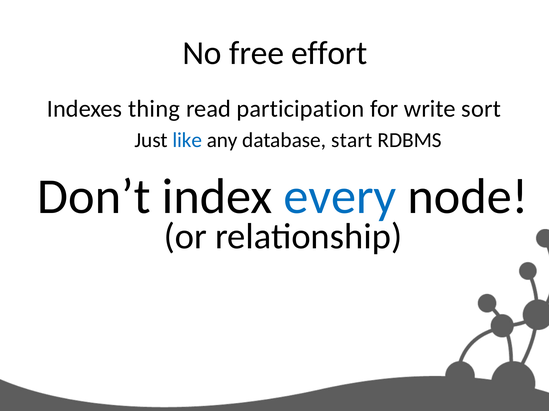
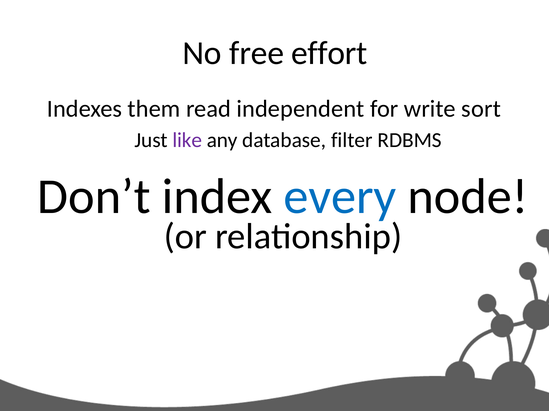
thing: thing -> them
participation: participation -> independent
like colour: blue -> purple
start: start -> filter
